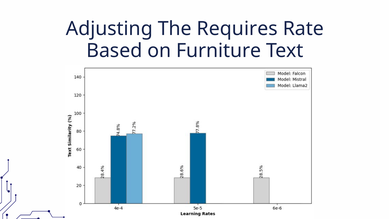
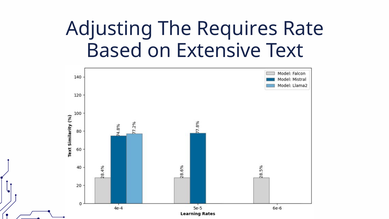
Furniture: Furniture -> Extensive
